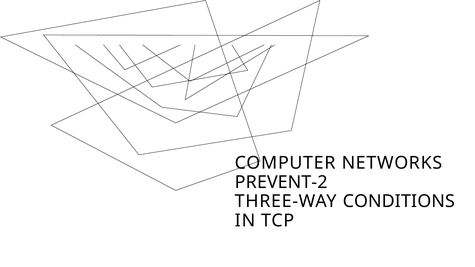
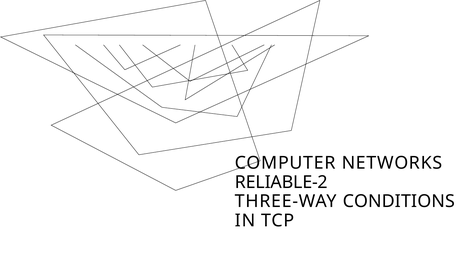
PREVENT-2: PREVENT-2 -> RELIABLE-2
